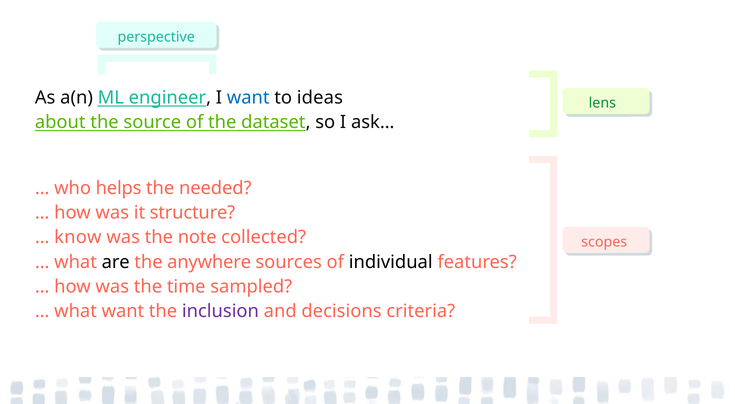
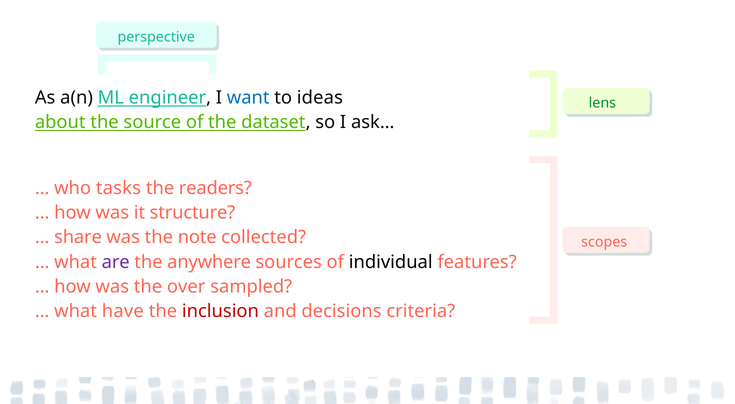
helps: helps -> tasks
needed: needed -> readers
know: know -> share
are colour: black -> purple
time: time -> over
what want: want -> have
inclusion colour: purple -> red
